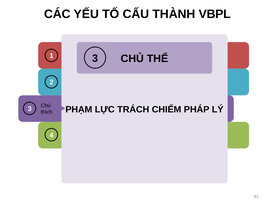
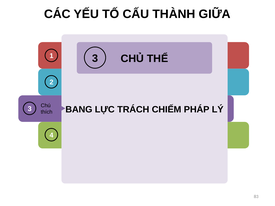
VBPL: VBPL -> GIỮA
PHẠM: PHẠM -> BANG
